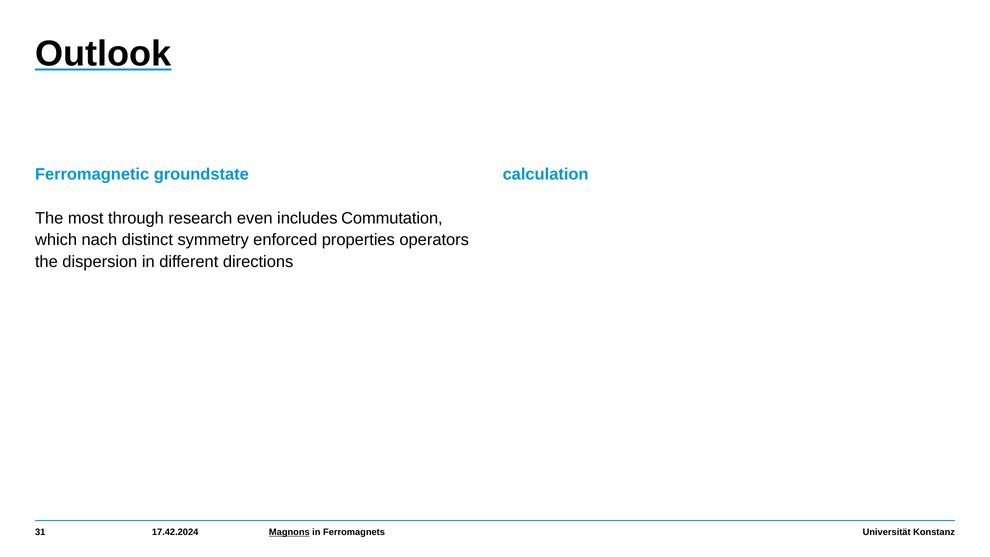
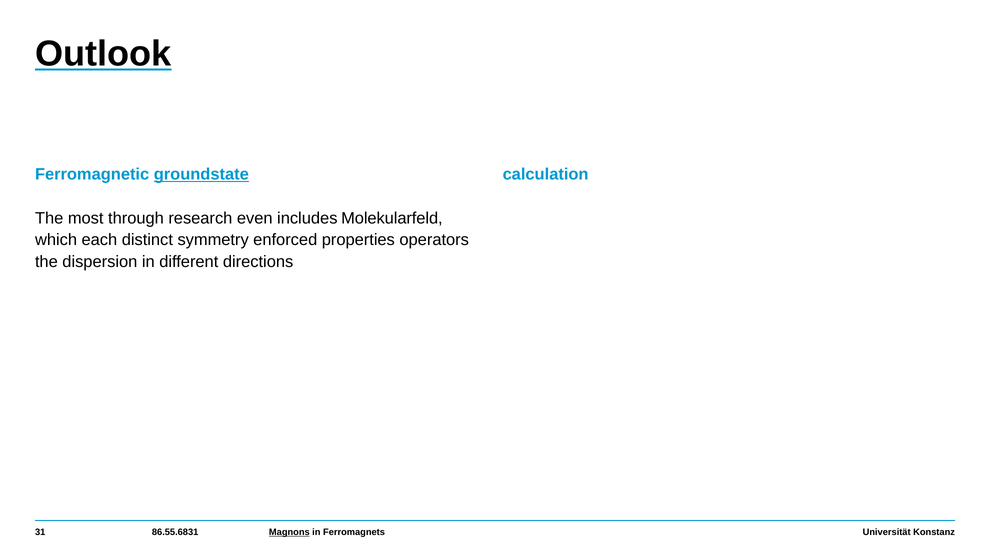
groundstate underline: none -> present
Commutation: Commutation -> Molekularfeld
nach: nach -> each
17.42.2024: 17.42.2024 -> 86.55.6831
